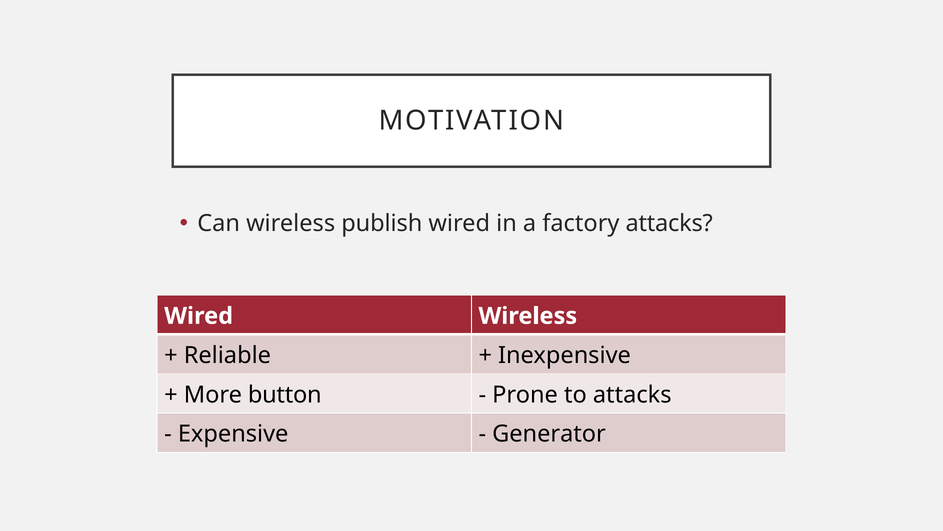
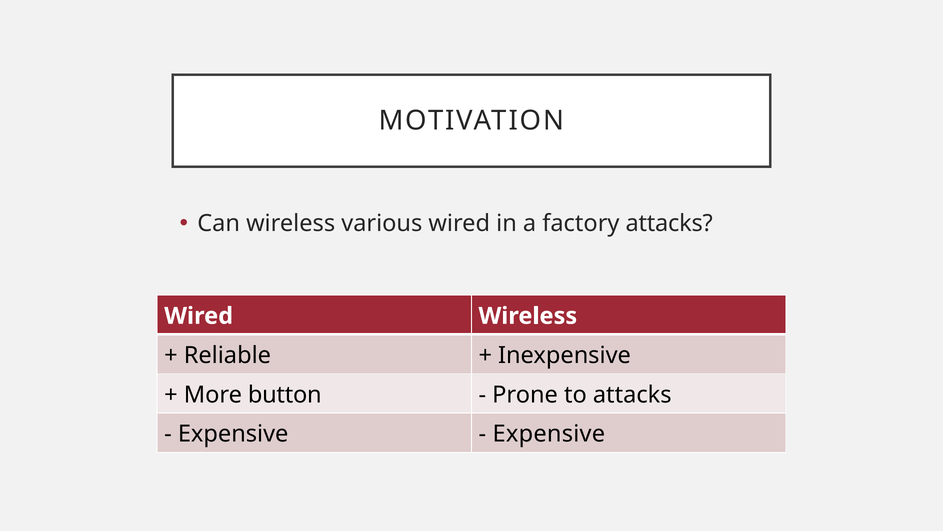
publish: publish -> various
Generator at (549, 434): Generator -> Expensive
